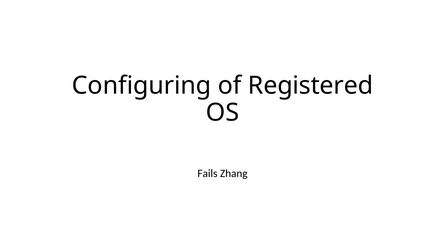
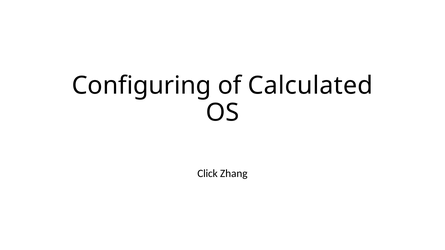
Registered: Registered -> Calculated
Fails: Fails -> Click
